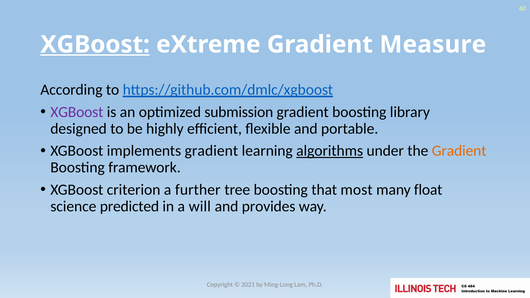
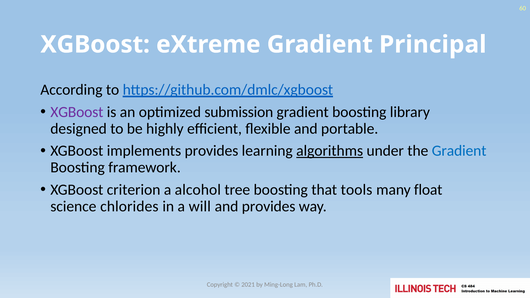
XGBoost at (95, 45) underline: present -> none
Measure: Measure -> Principal
implements gradient: gradient -> provides
Gradient at (459, 151) colour: orange -> blue
further: further -> alcohol
most: most -> tools
predicted: predicted -> chlorides
